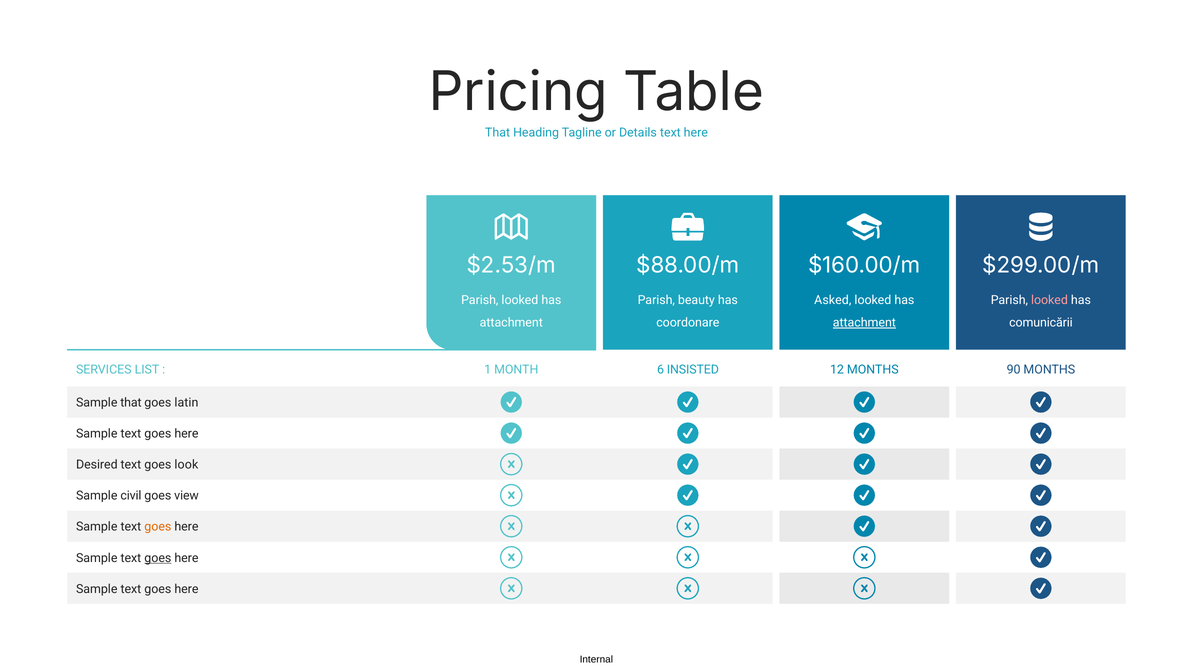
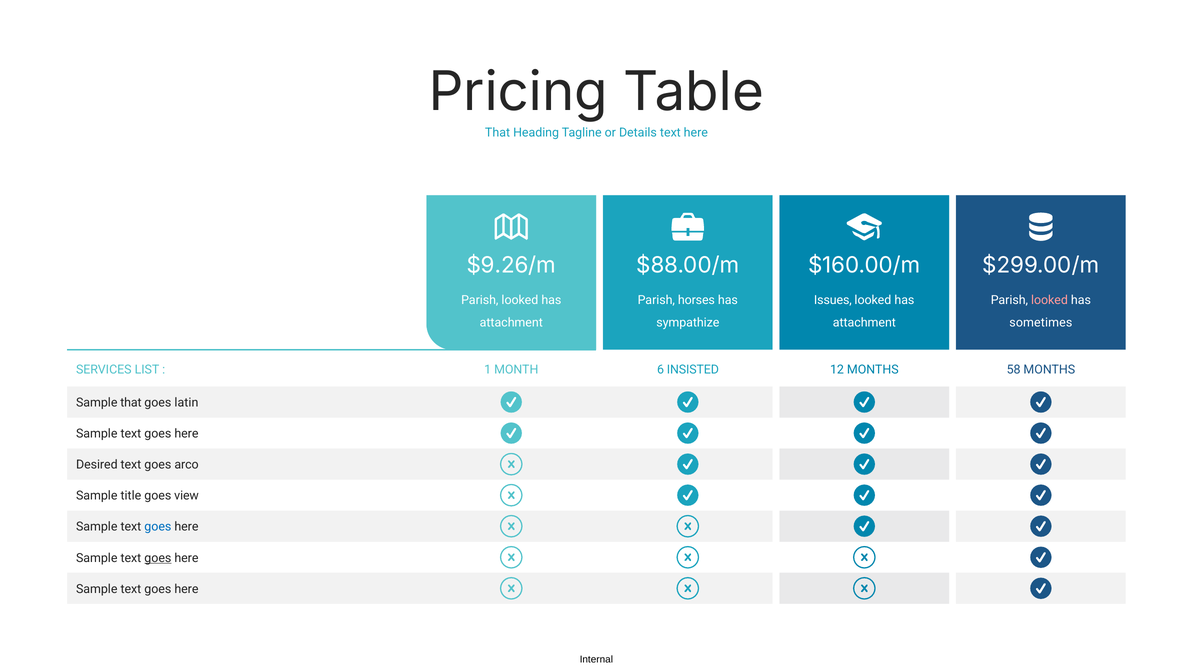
$2.53/m: $2.53/m -> $9.26/m
beauty: beauty -> horses
Asked: Asked -> Issues
coordonare: coordonare -> sympathize
attachment at (864, 323) underline: present -> none
comunicării: comunicării -> sometimes
90: 90 -> 58
look: look -> arco
civil: civil -> title
goes at (158, 527) colour: orange -> blue
